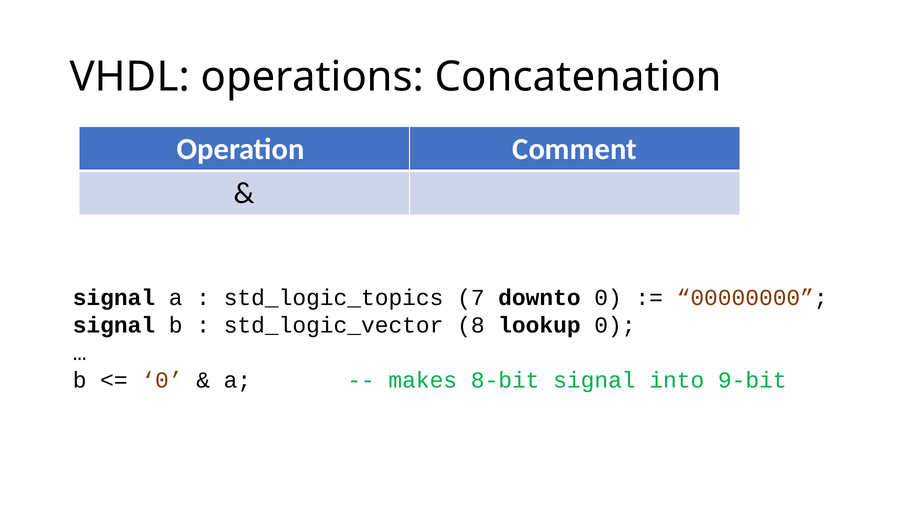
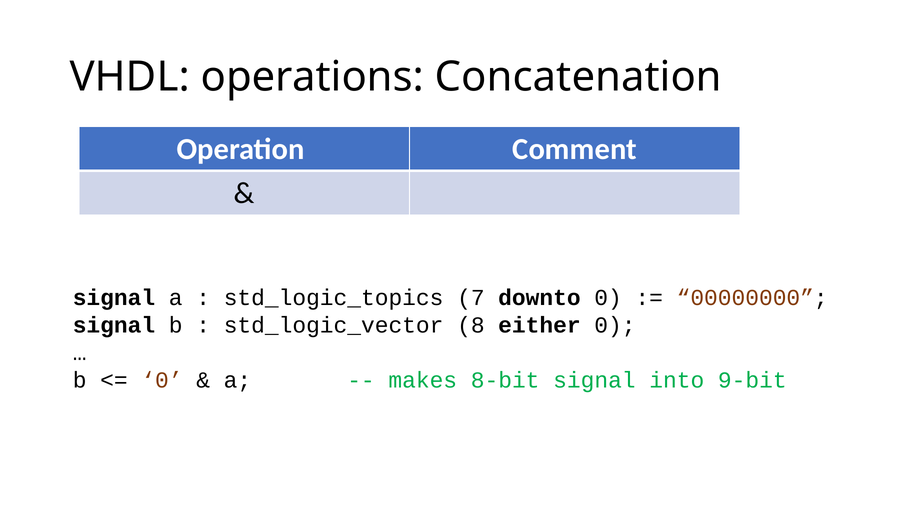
lookup: lookup -> either
